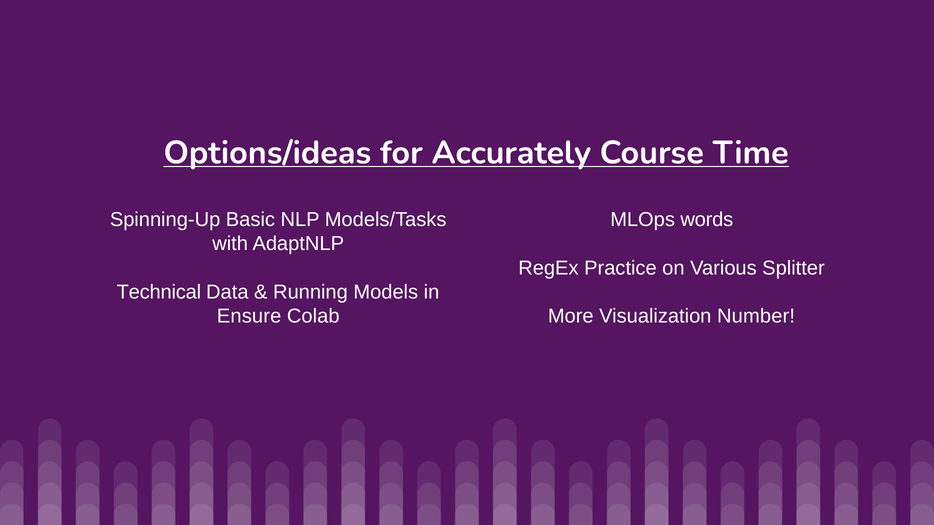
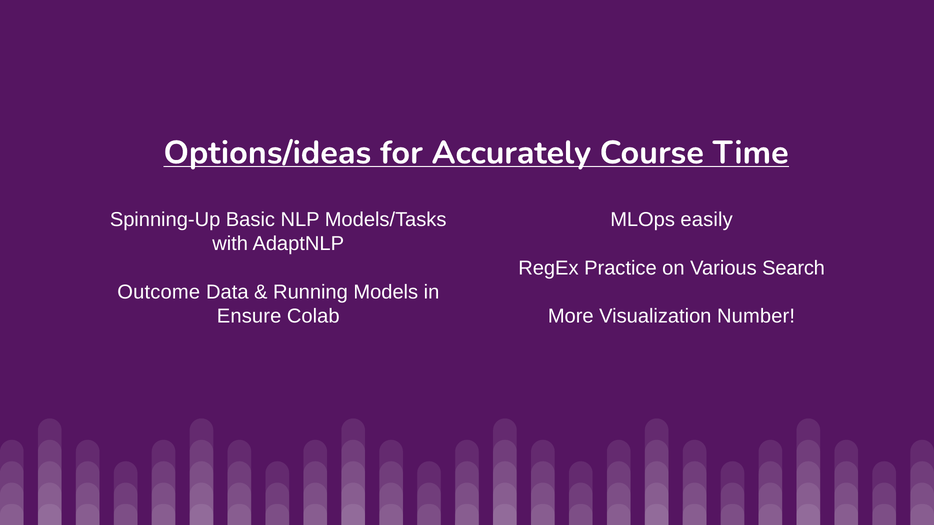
words: words -> easily
Splitter: Splitter -> Search
Technical: Technical -> Outcome
